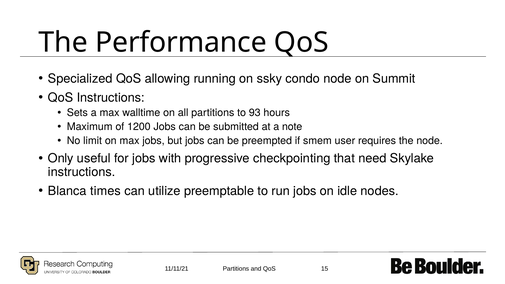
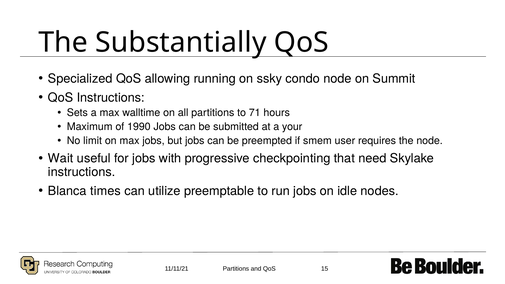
Performance: Performance -> Substantially
93: 93 -> 71
1200: 1200 -> 1990
note: note -> your
Only: Only -> Wait
